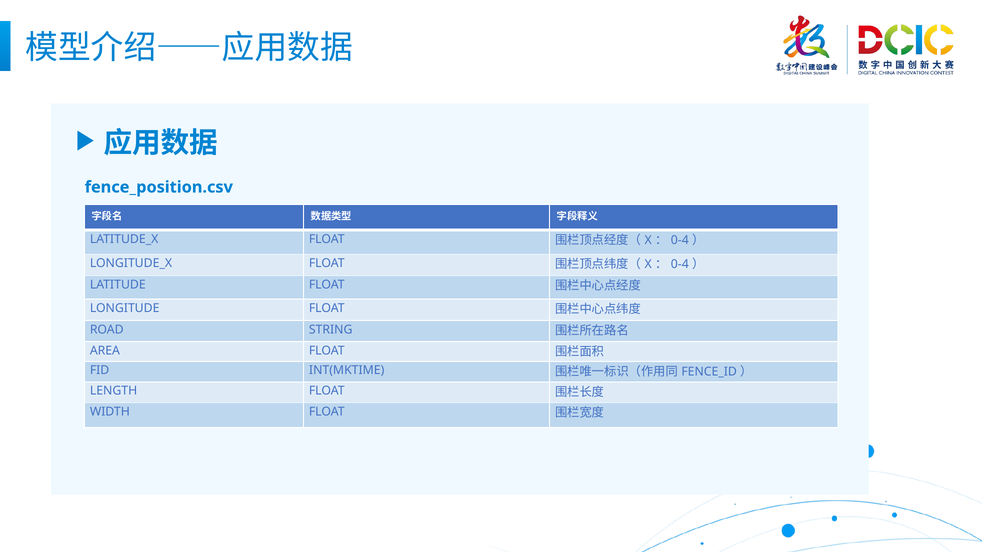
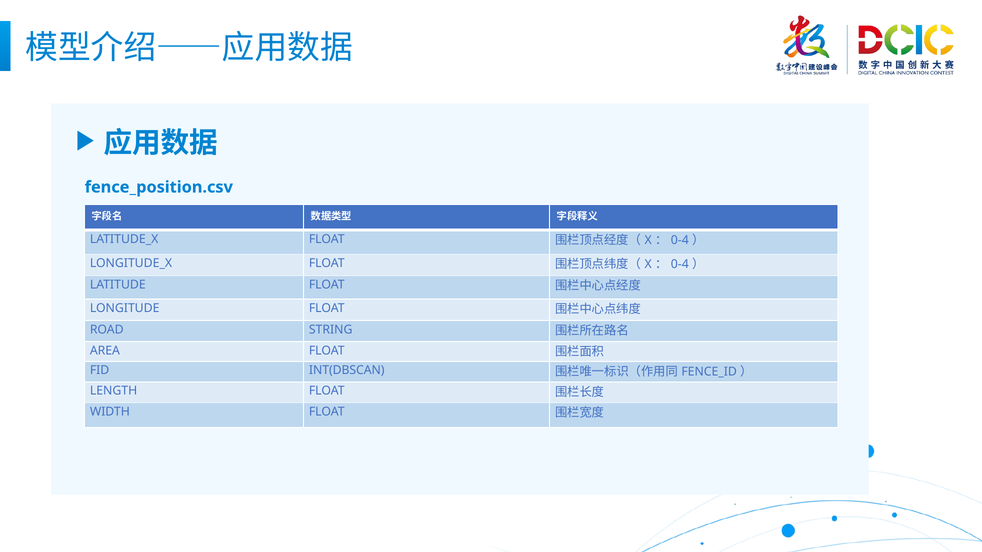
INT(MKTIME: INT(MKTIME -> INT(DBSCAN
